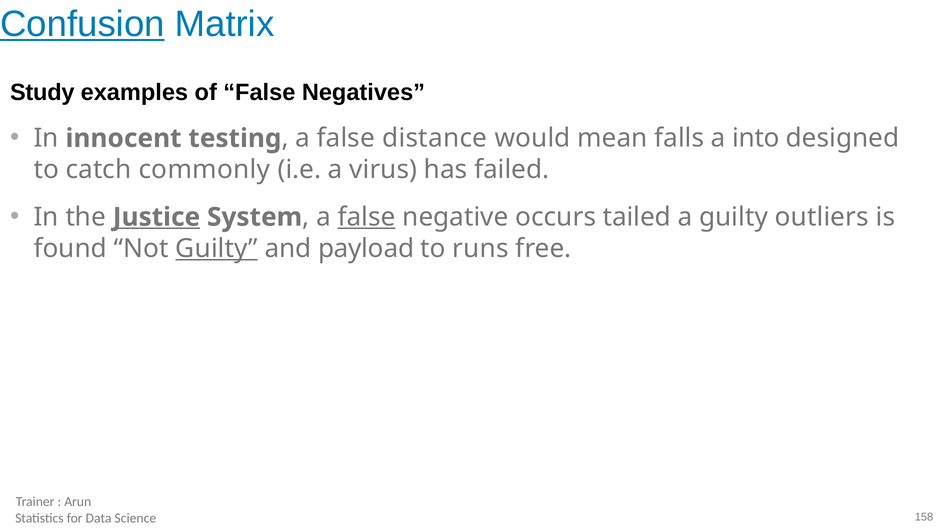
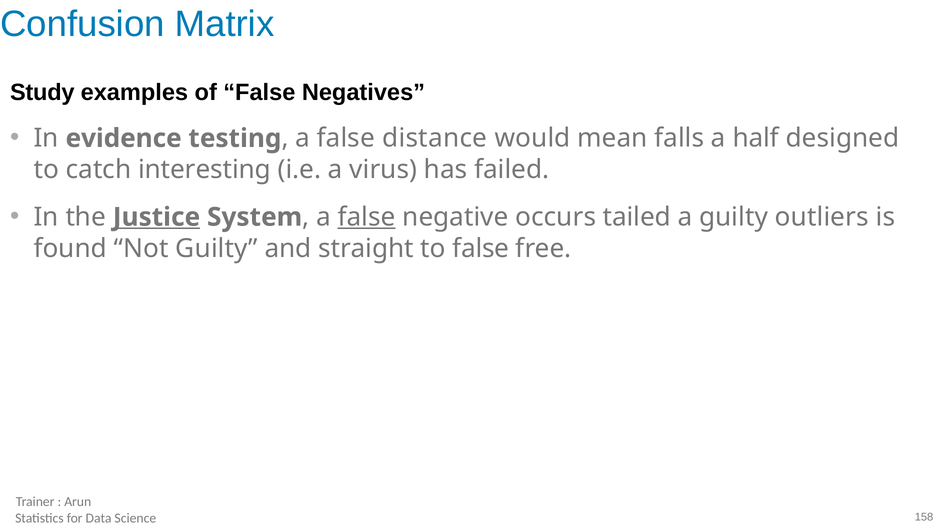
Confusion underline: present -> none
innocent: innocent -> evidence
into: into -> half
commonly: commonly -> interesting
Guilty at (216, 248) underline: present -> none
payload: payload -> straight
to runs: runs -> false
